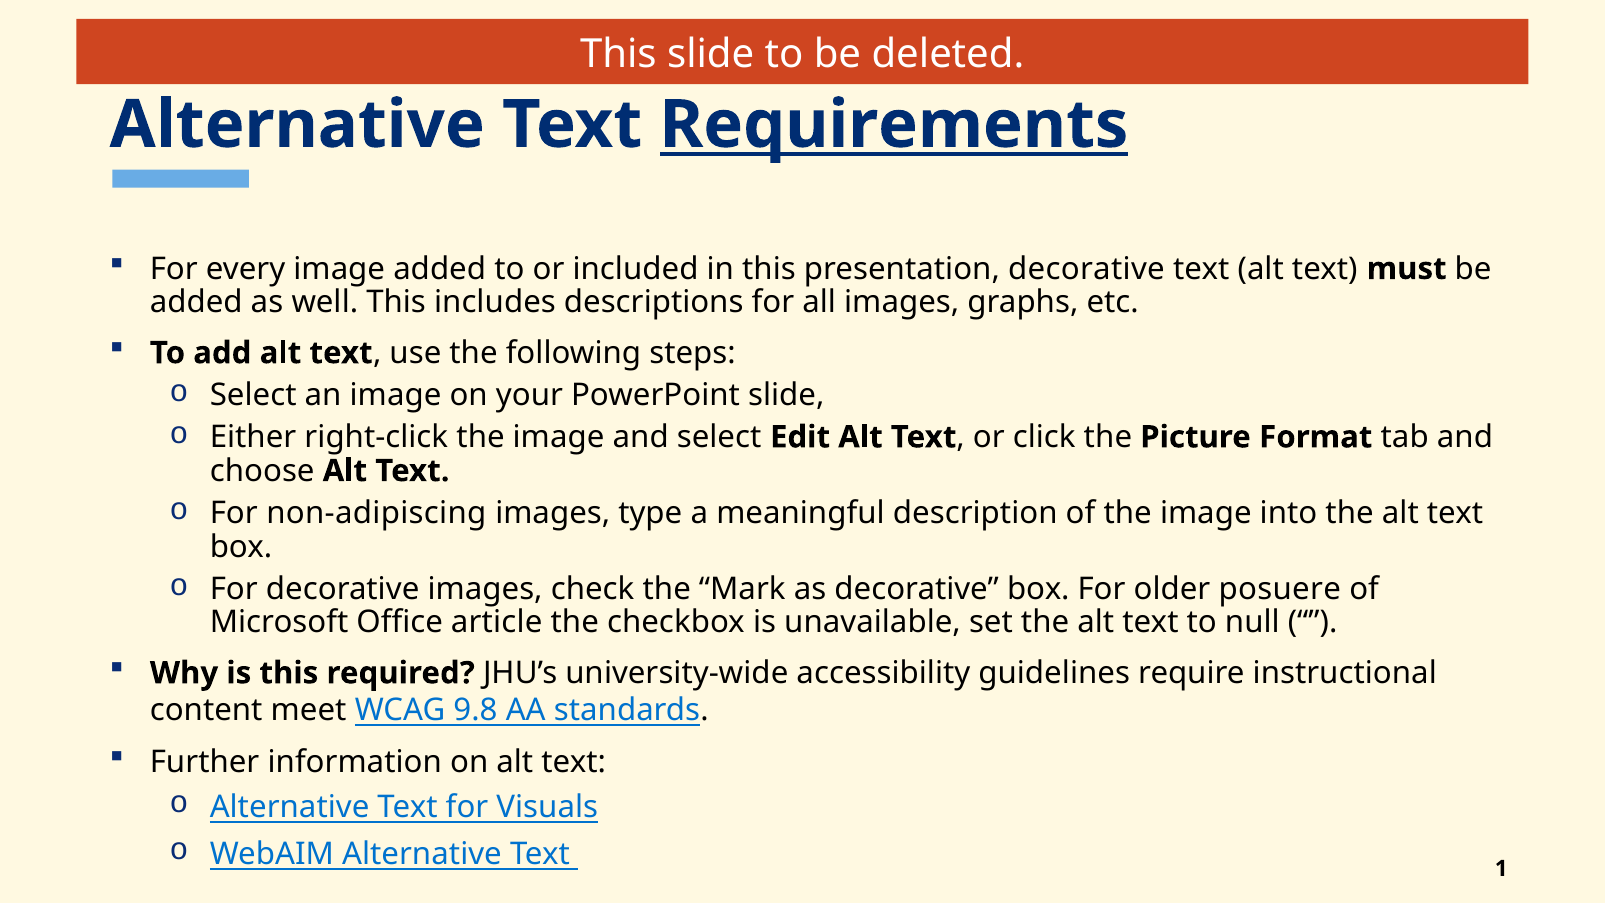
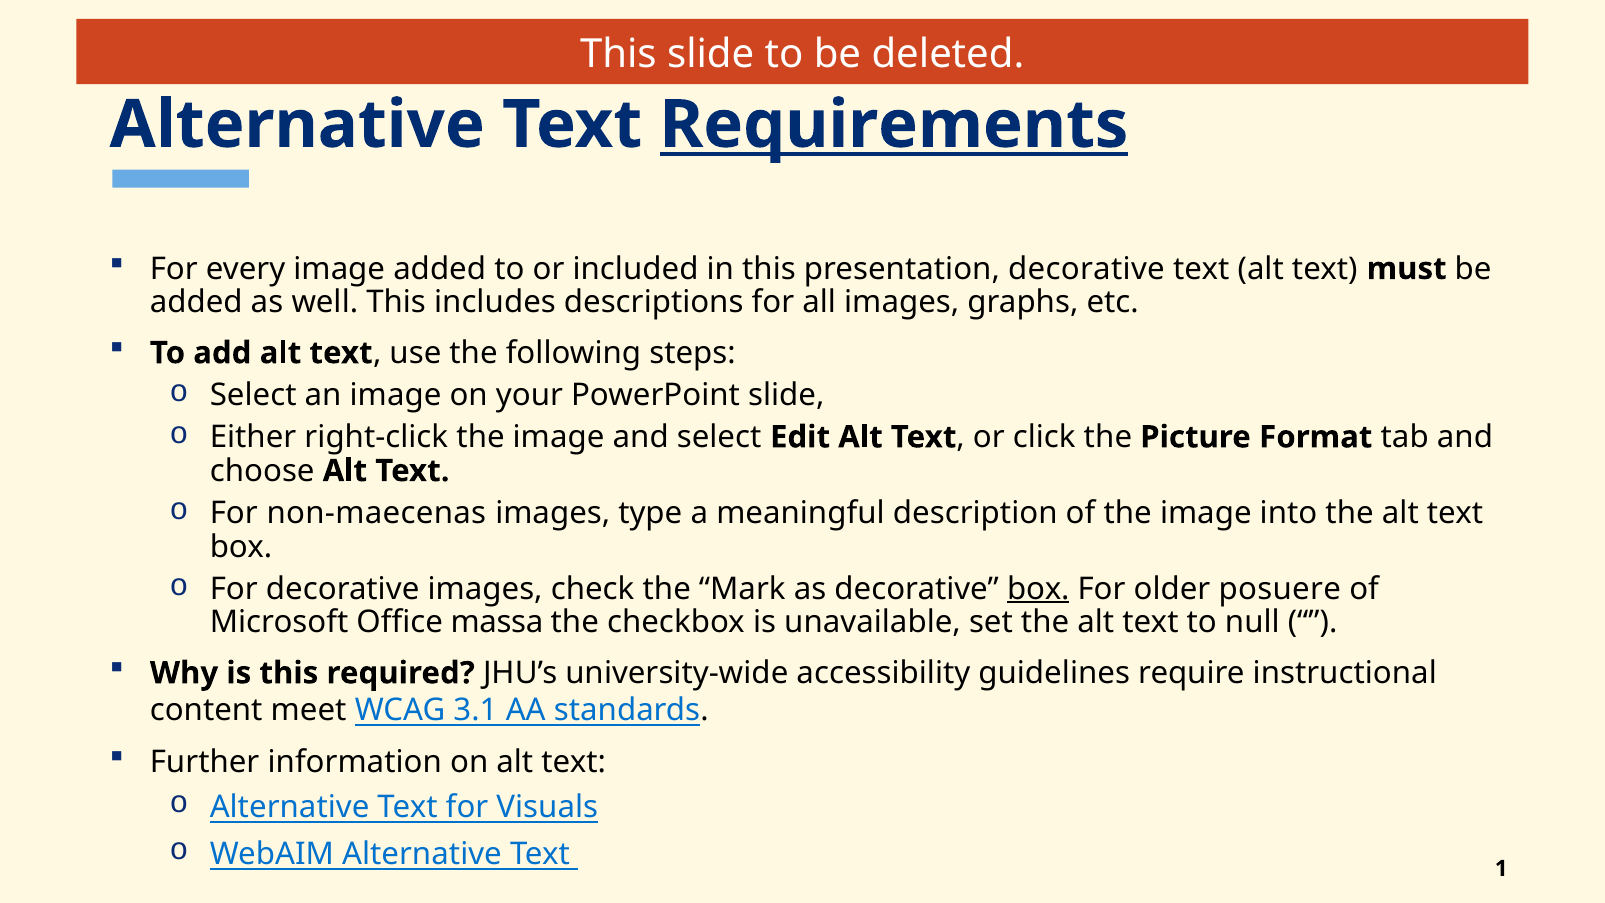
non-adipiscing: non-adipiscing -> non-maecenas
box at (1038, 589) underline: none -> present
article: article -> massa
9.8: 9.8 -> 3.1
